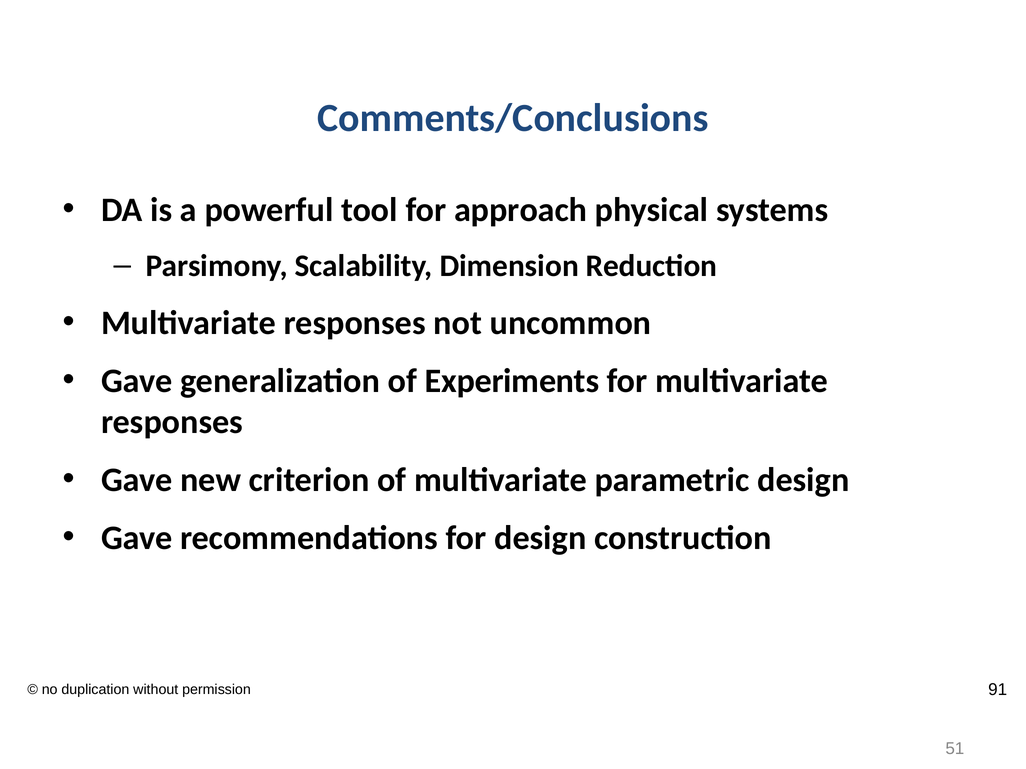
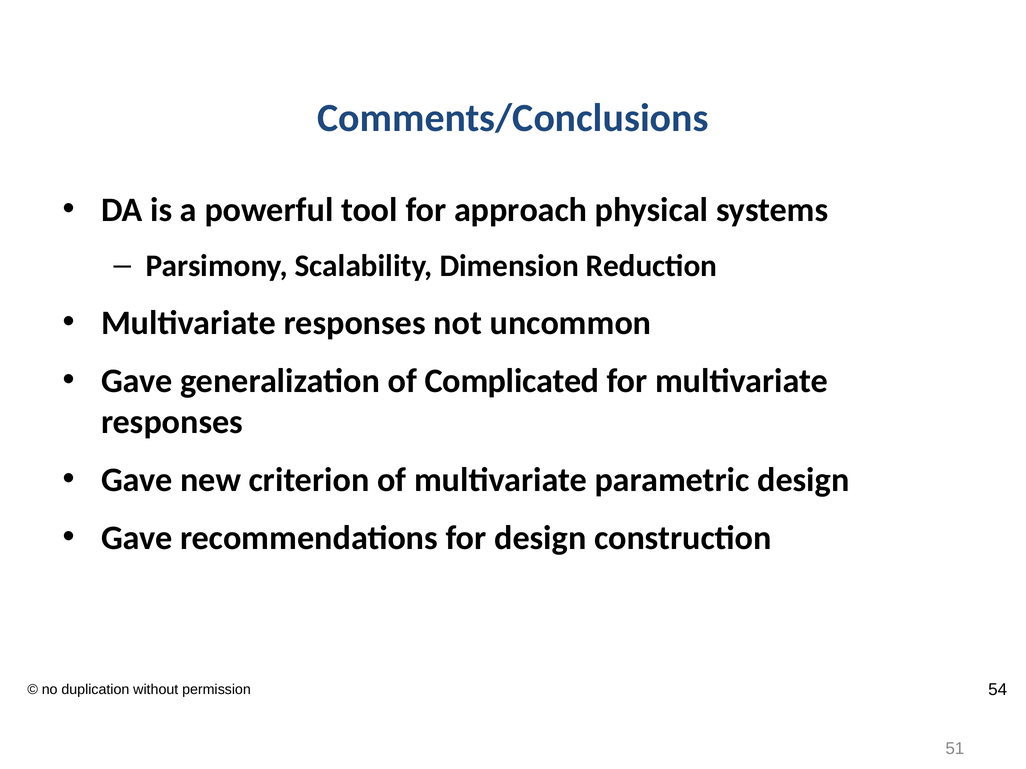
Experiments: Experiments -> Complicated
91: 91 -> 54
